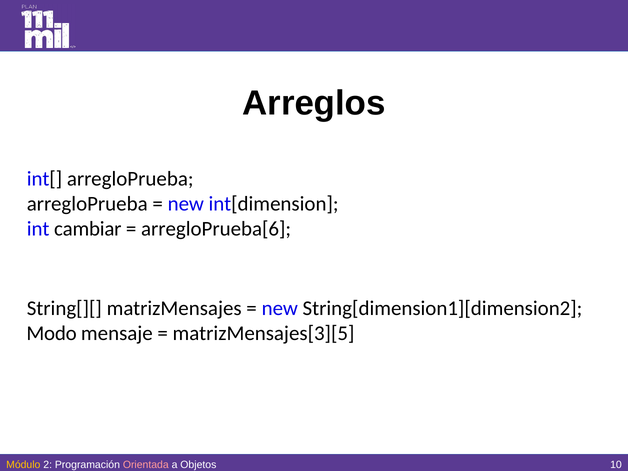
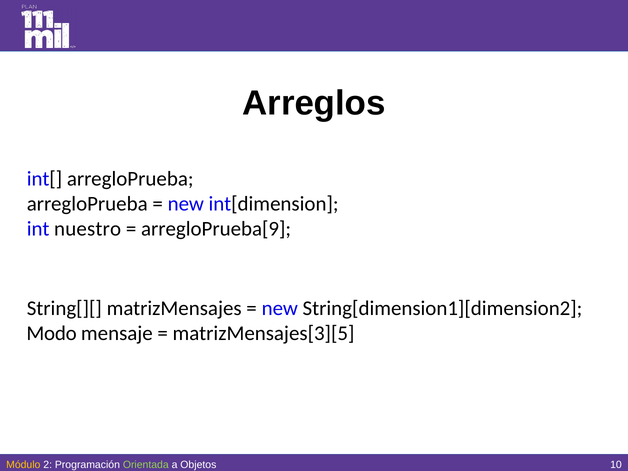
cambiar: cambiar -> nuestro
arregloPrueba[6: arregloPrueba[6 -> arregloPrueba[9
Orientada colour: pink -> light green
